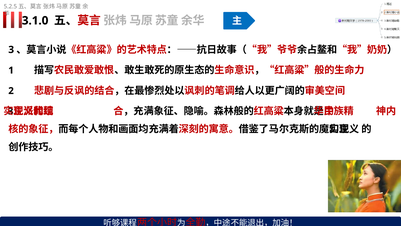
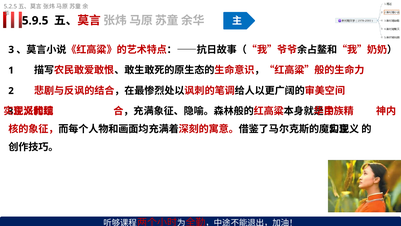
3.1.0: 3.1.0 -> 5.9.5
